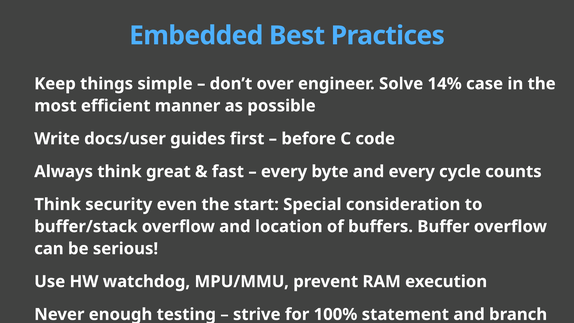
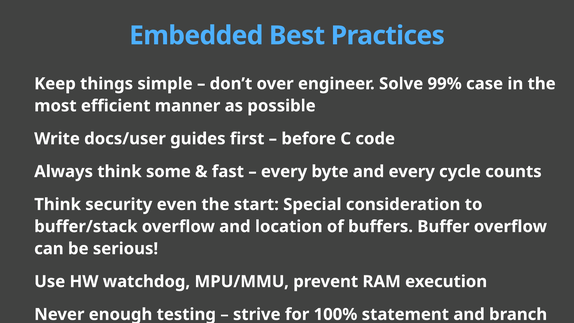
14%: 14% -> 99%
great: great -> some
